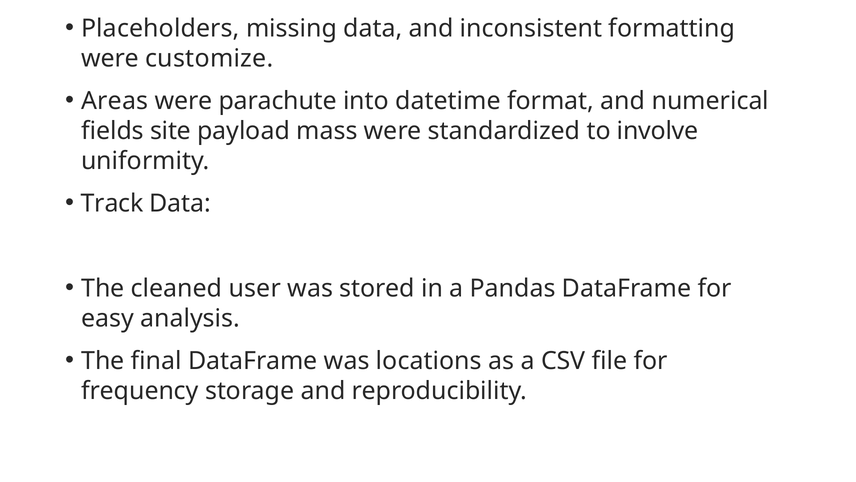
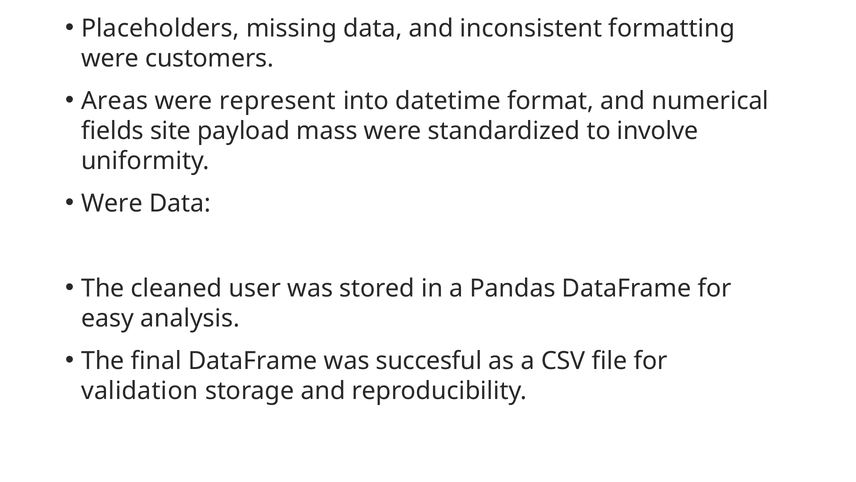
customize: customize -> customers
parachute: parachute -> represent
Track at (112, 203): Track -> Were
locations: locations -> succesful
frequency: frequency -> validation
